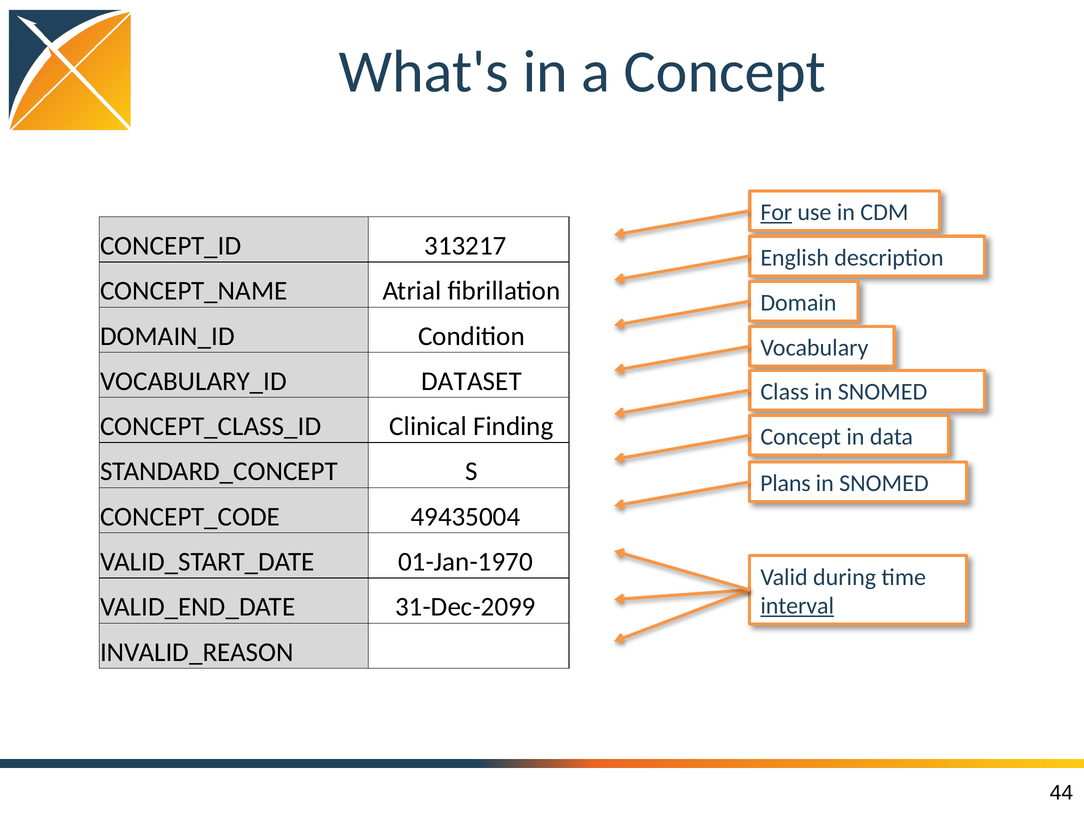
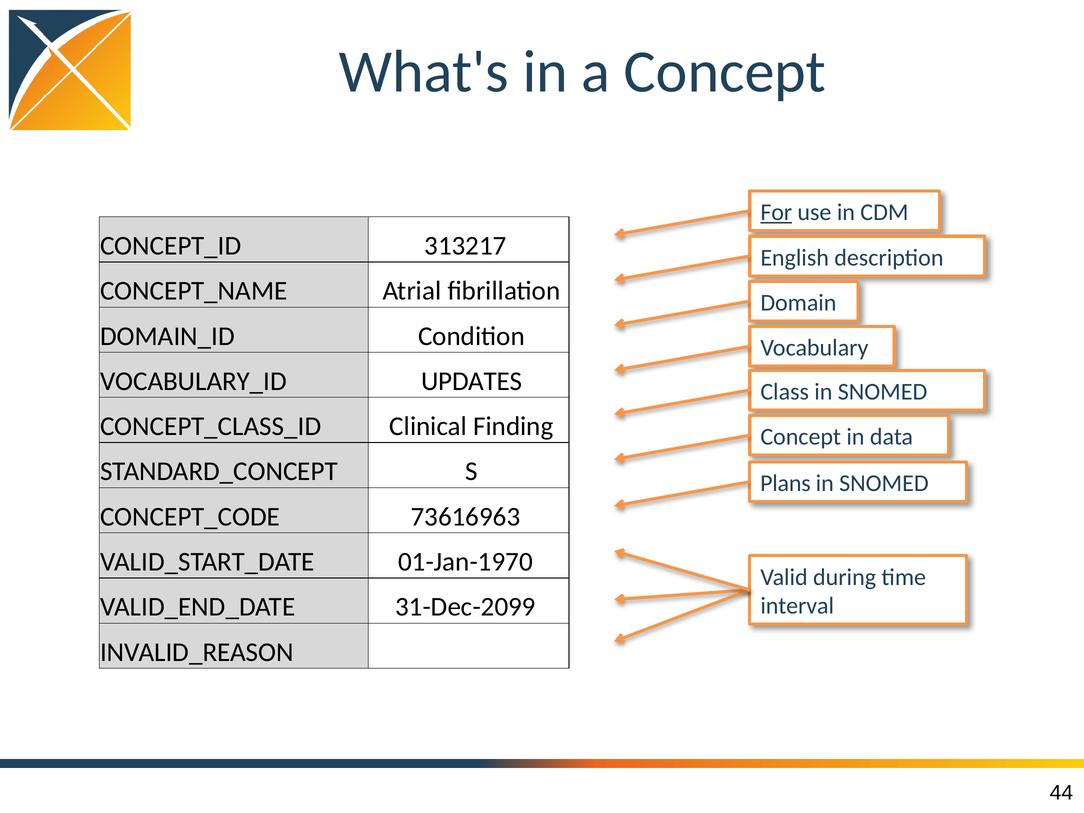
DATASET: DATASET -> UPDATES
49435004: 49435004 -> 73616963
interval underline: present -> none
